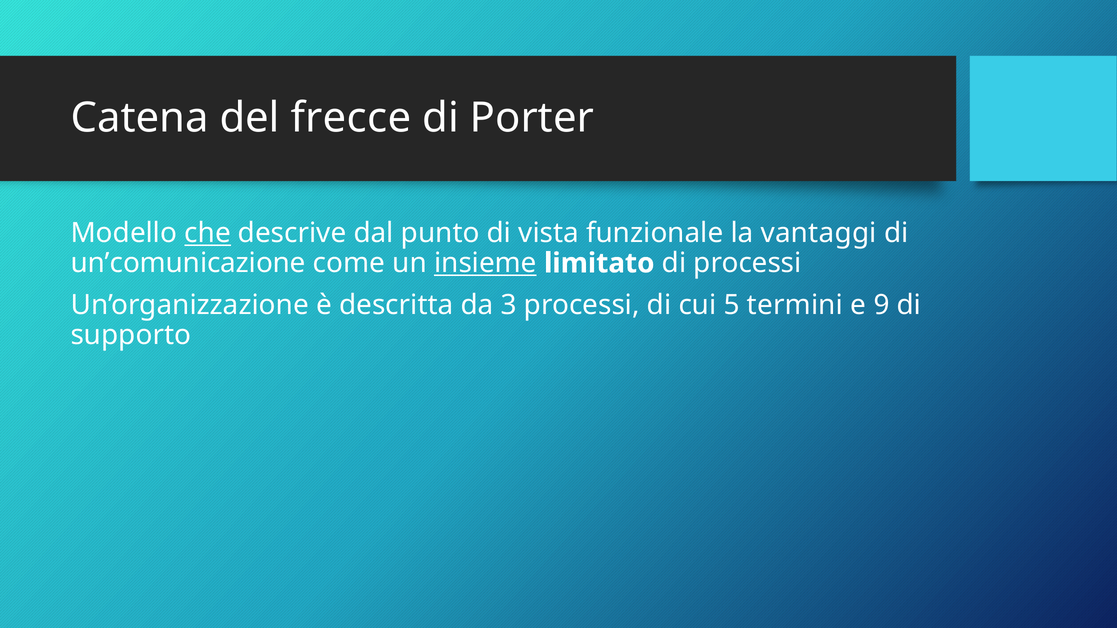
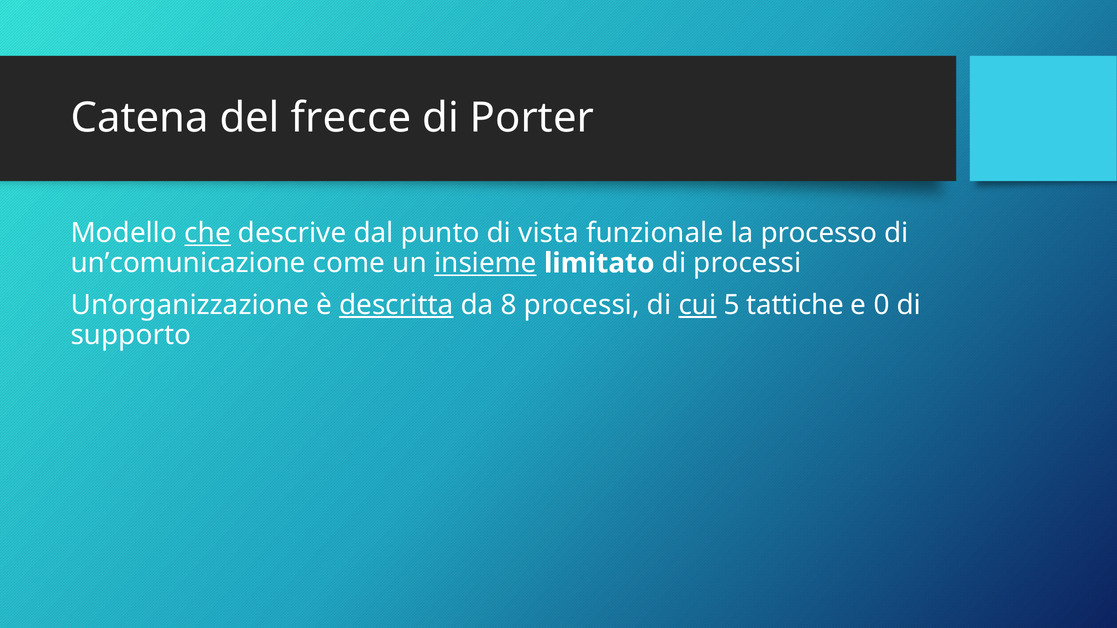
vantaggi: vantaggi -> processo
descritta underline: none -> present
3: 3 -> 8
cui underline: none -> present
termini: termini -> tattiche
9: 9 -> 0
